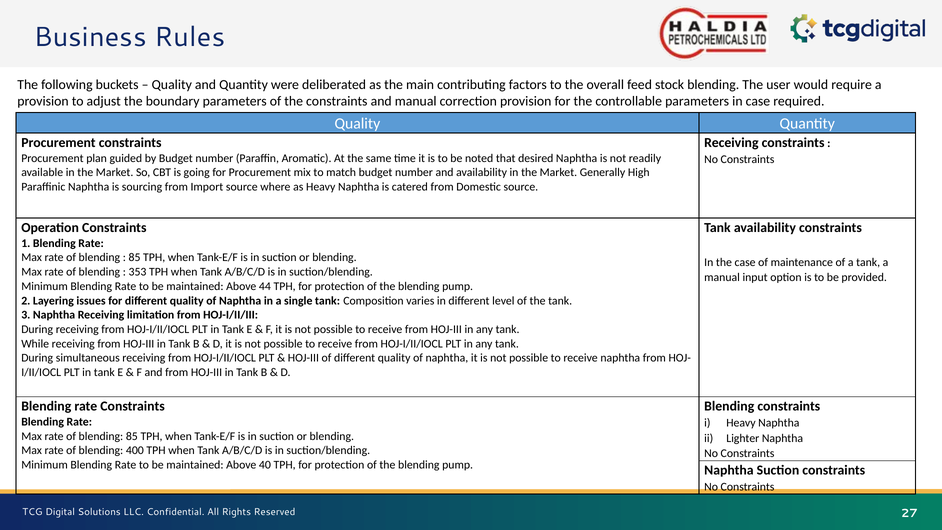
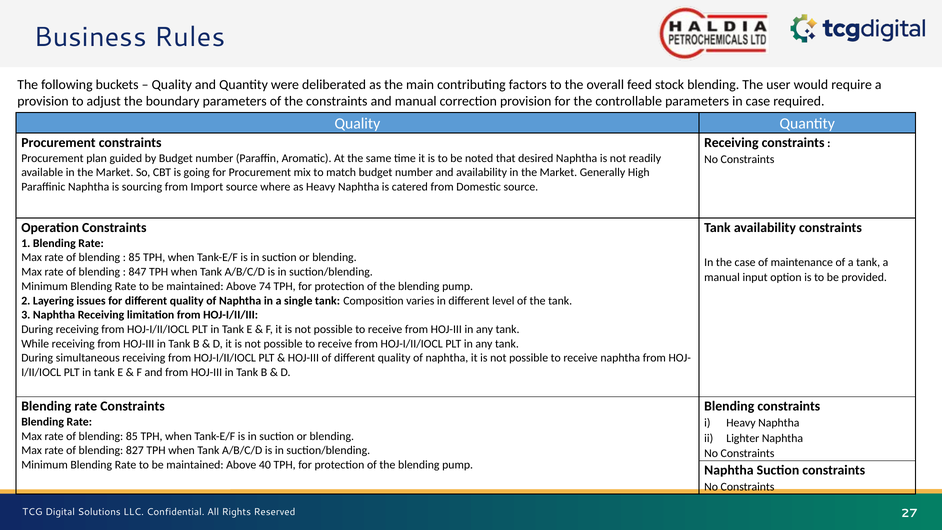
353: 353 -> 847
44: 44 -> 74
400: 400 -> 827
